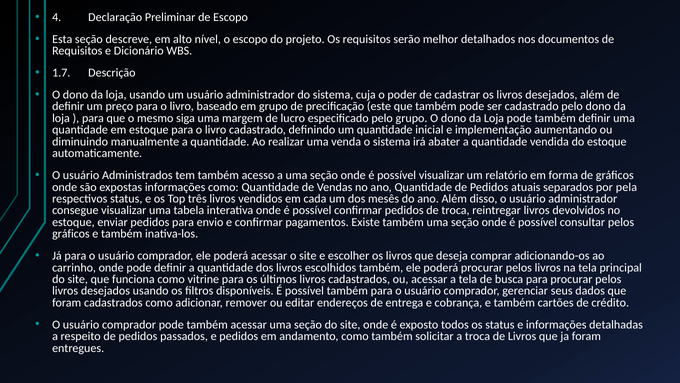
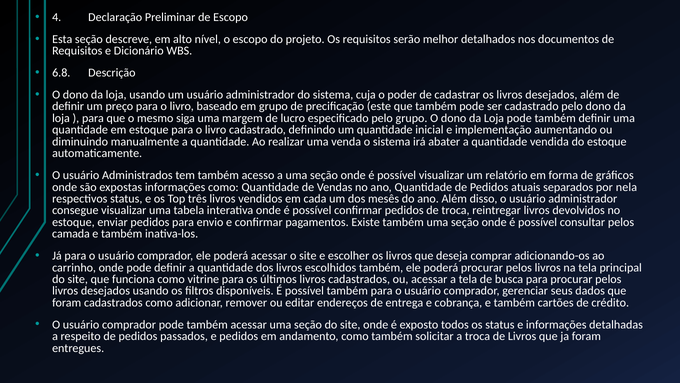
1.7: 1.7 -> 6.8
pela: pela -> nela
gráficos at (71, 234): gráficos -> camada
